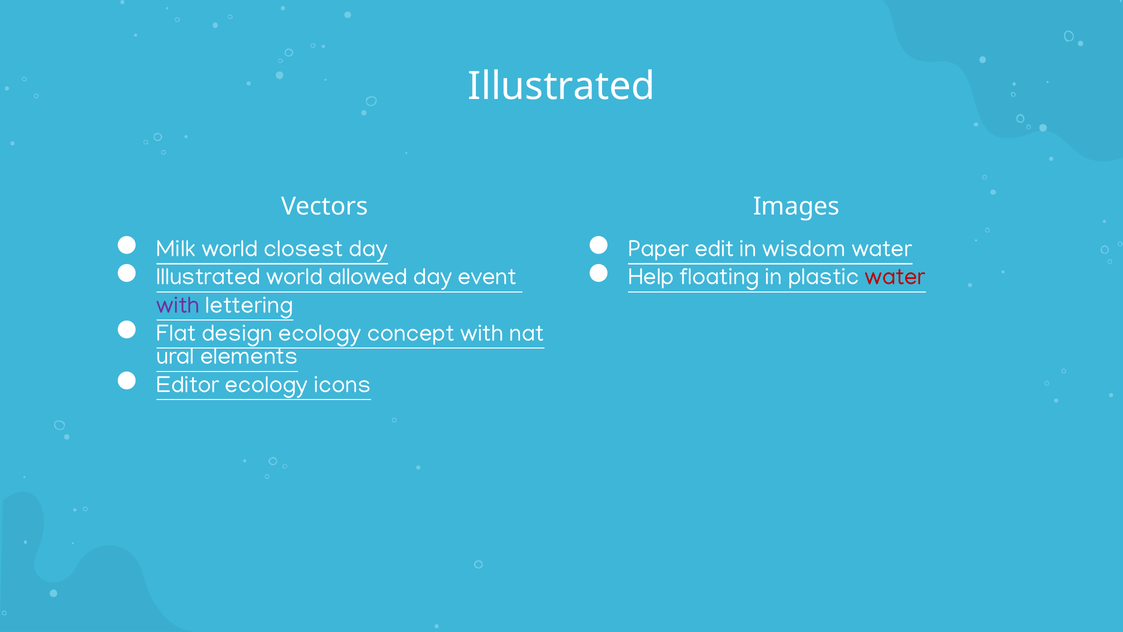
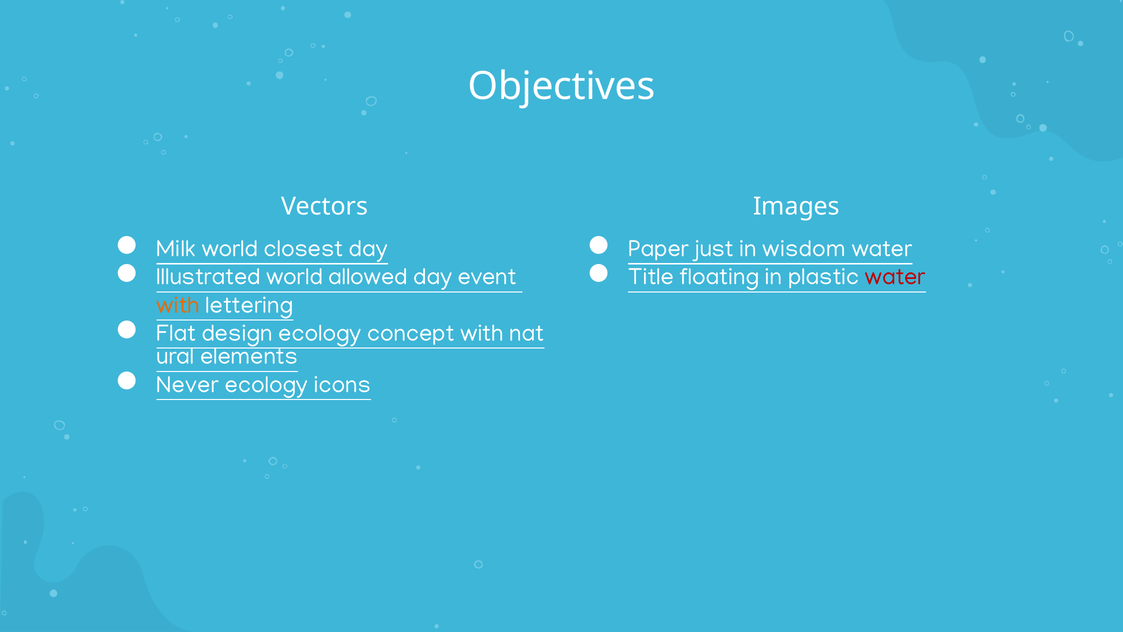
Illustrated at (562, 86): Illustrated -> Objectives
edit: edit -> just
Help: Help -> Title
with at (178, 305) colour: purple -> orange
Editor: Editor -> Never
